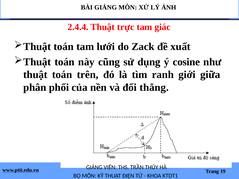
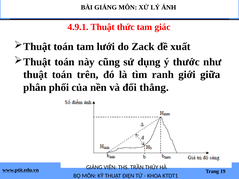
2.4.4: 2.4.4 -> 4.9.1
trực: trực -> thức
cosine: cosine -> thước
